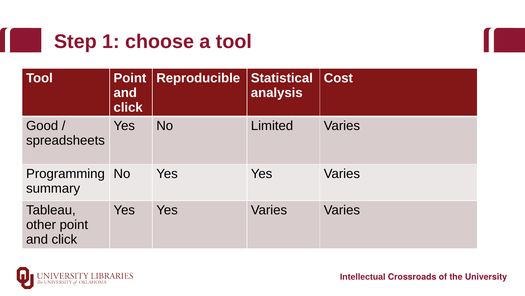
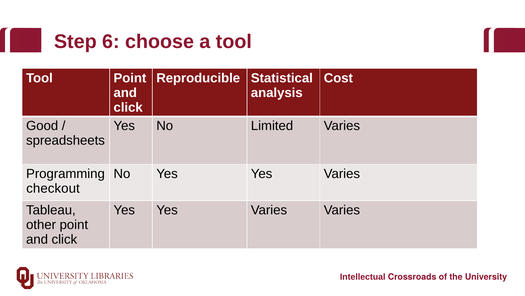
1: 1 -> 6
summary: summary -> checkout
